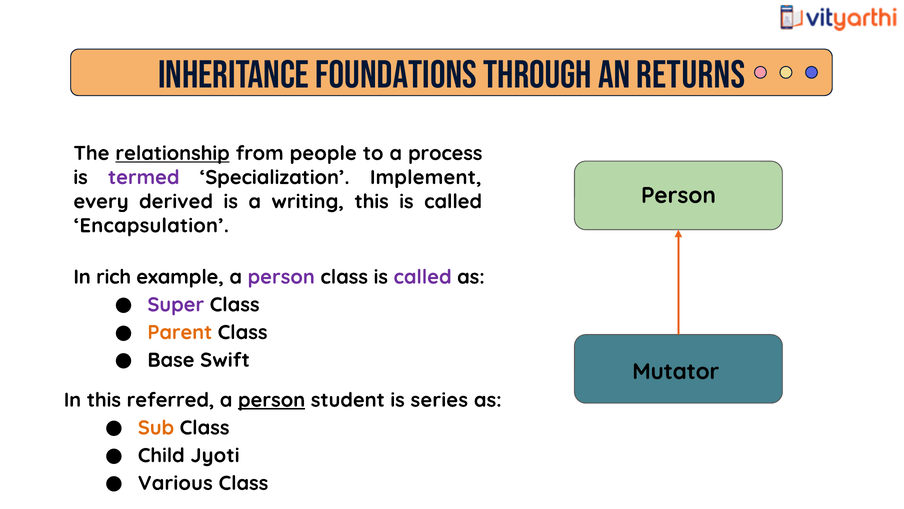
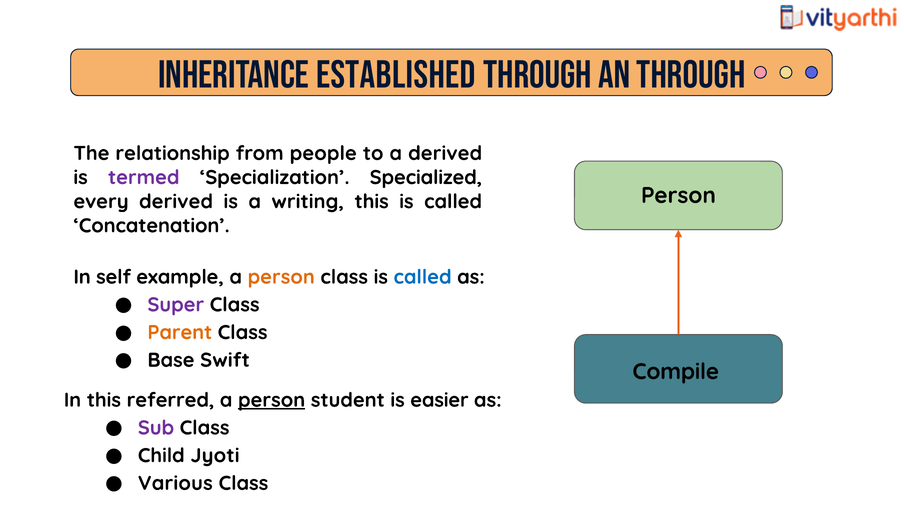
Foundations: Foundations -> Established
an Returns: Returns -> Through
relationship underline: present -> none
a process: process -> derived
Implement: Implement -> Specialized
Encapsulation: Encapsulation -> Concatenation
rich: rich -> self
person at (281, 277) colour: purple -> orange
called at (423, 277) colour: purple -> blue
Mutator: Mutator -> Compile
series: series -> easier
Sub colour: orange -> purple
